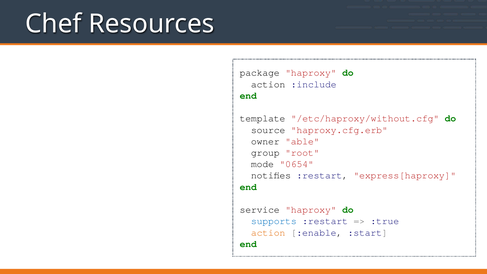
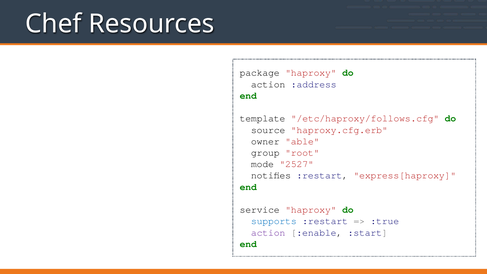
:include: :include -> :address
/etc/haproxy/without.cfg: /etc/haproxy/without.cfg -> /etc/haproxy/follows.cfg
0654: 0654 -> 2527
action at (268, 233) colour: orange -> purple
